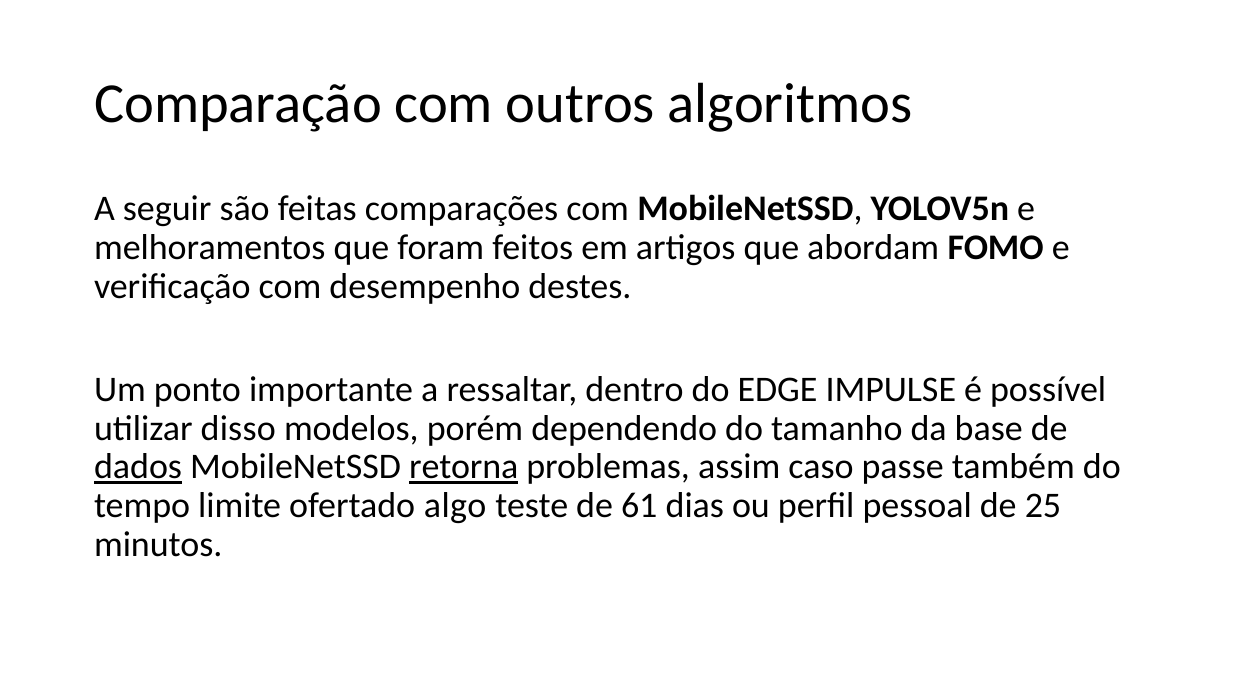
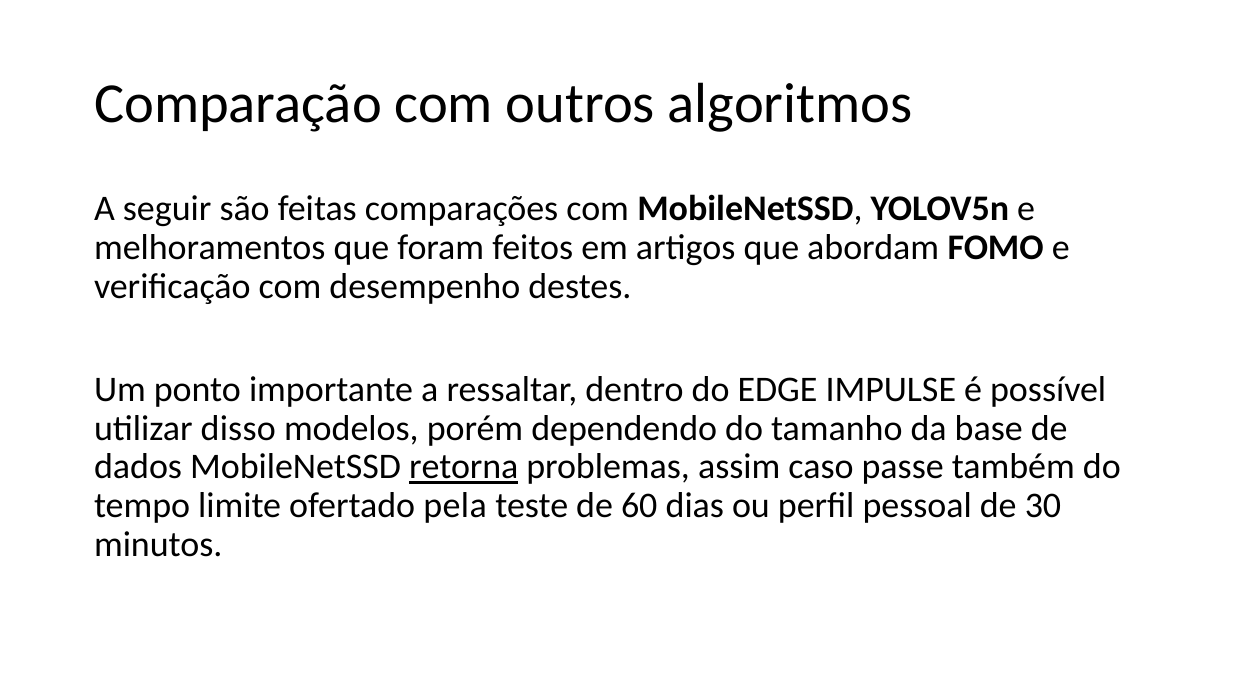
dados underline: present -> none
algo: algo -> pela
61: 61 -> 60
25: 25 -> 30
